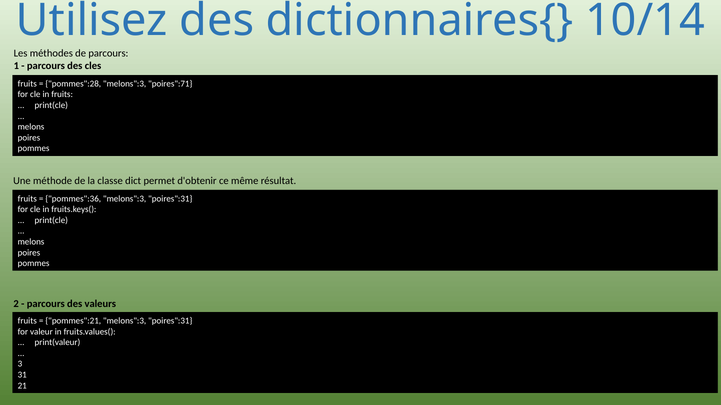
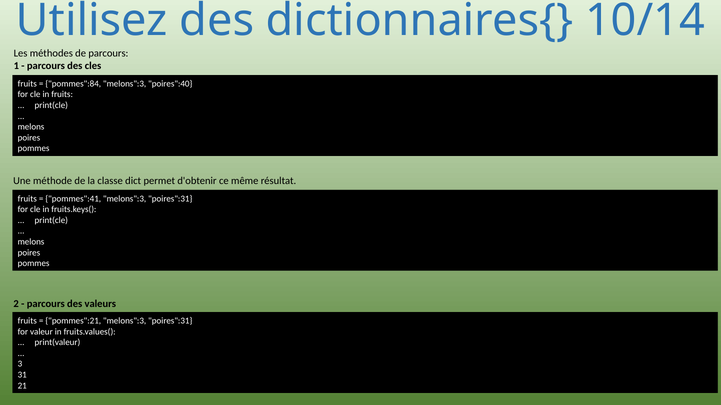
pommes":28: pommes":28 -> pommes":84
poires":71: poires":71 -> poires":40
pommes":36: pommes":36 -> pommes":41
